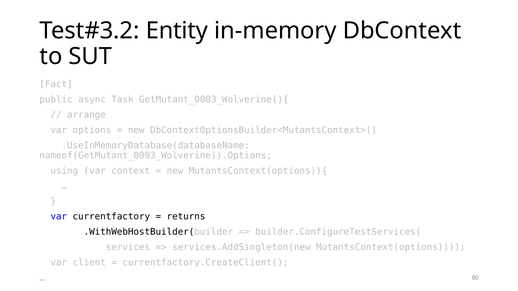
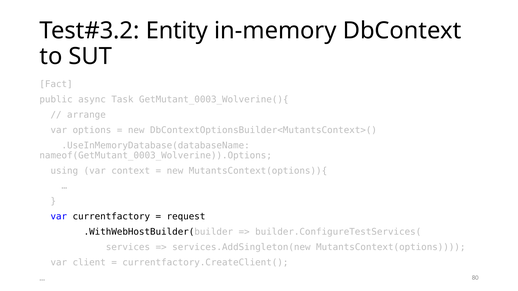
returns: returns -> request
